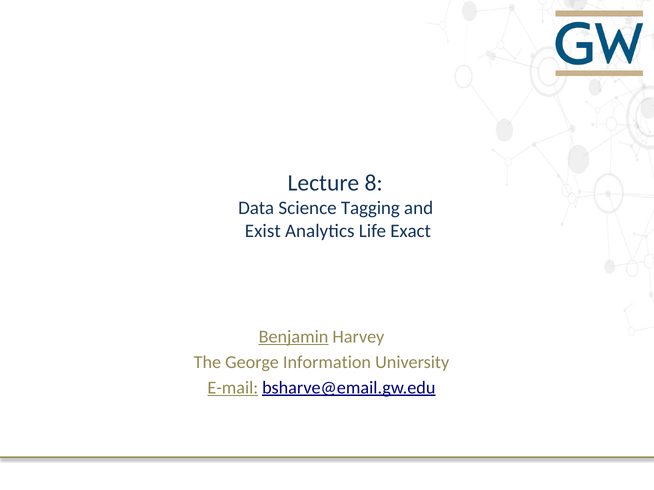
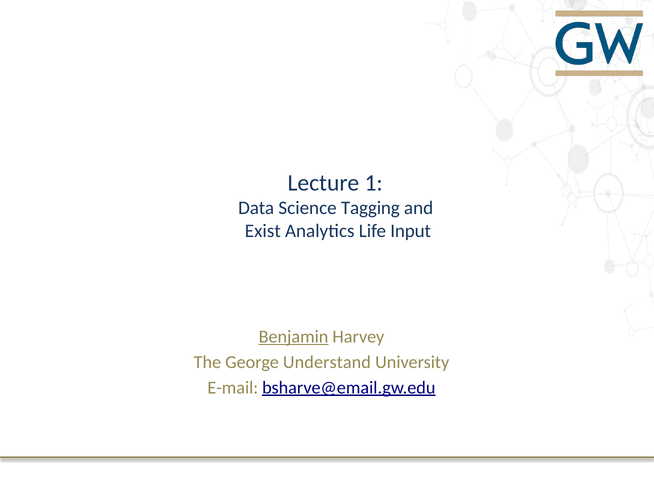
8: 8 -> 1
Exact: Exact -> Input
Information: Information -> Understand
E-mail underline: present -> none
